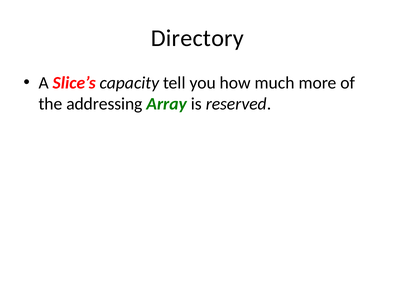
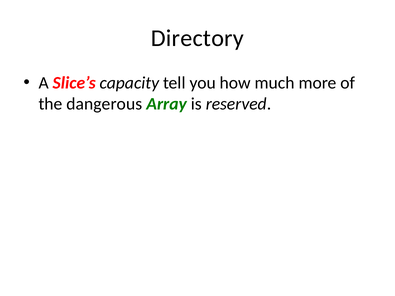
addressing: addressing -> dangerous
